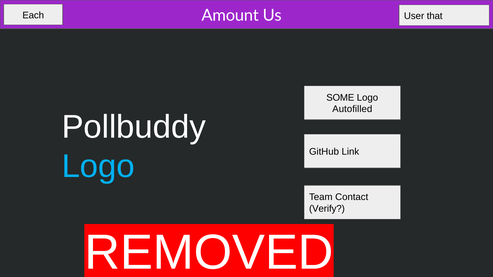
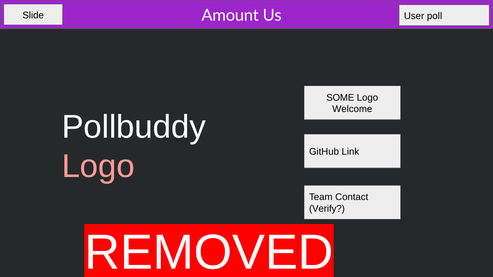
Each: Each -> Slide
that: that -> poll
Autofilled: Autofilled -> Welcome
Logo at (98, 167) colour: light blue -> pink
